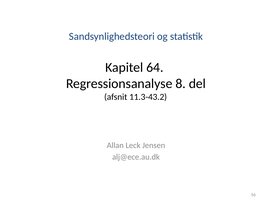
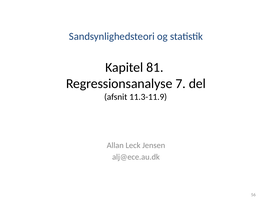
64: 64 -> 81
8: 8 -> 7
11.3-43.2: 11.3-43.2 -> 11.3-11.9
